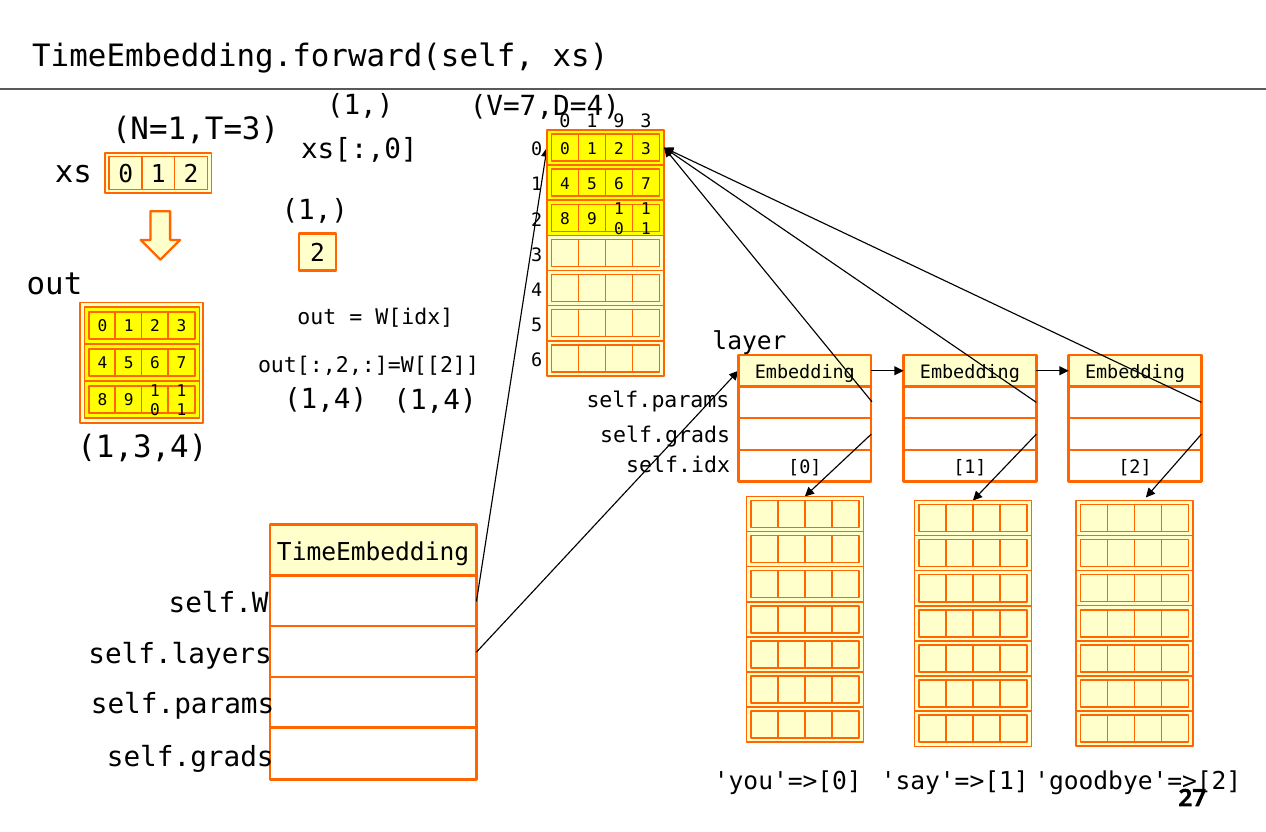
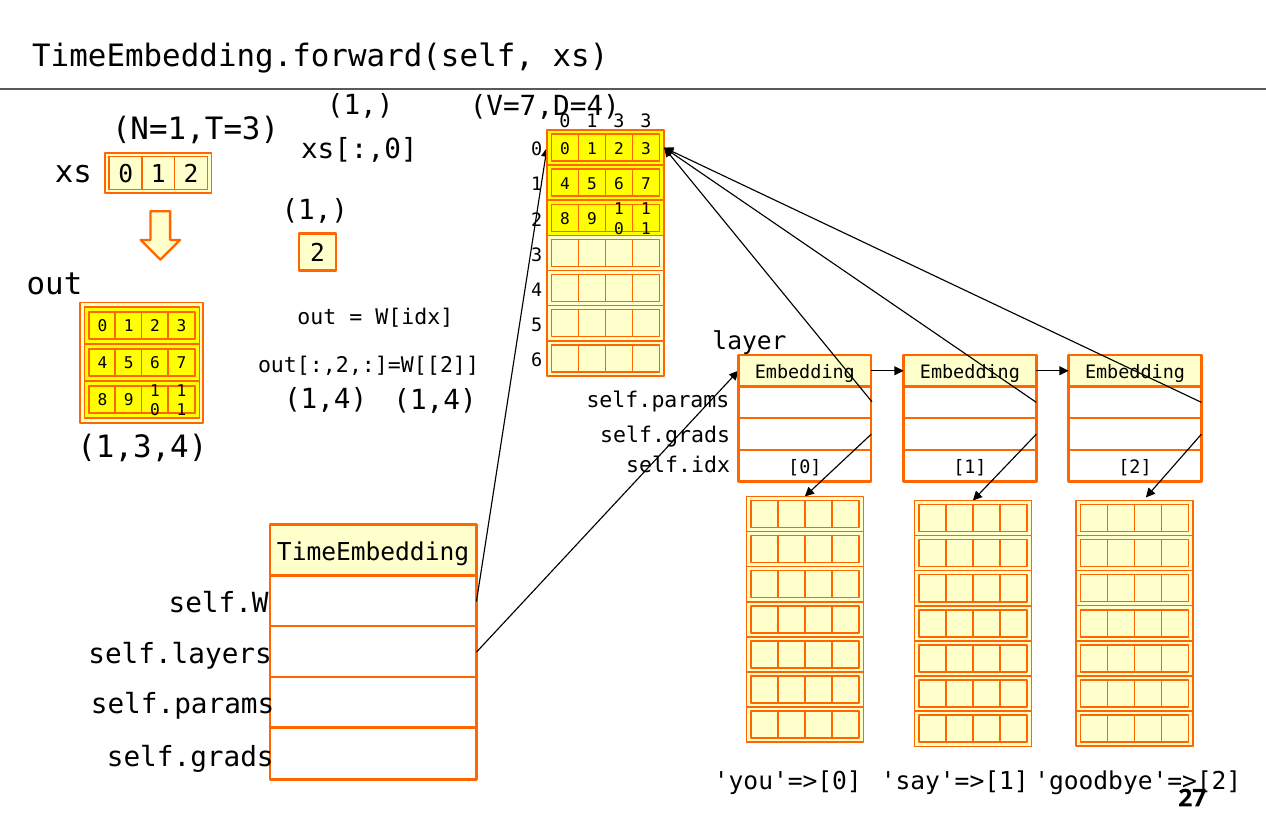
9 at (619, 121): 9 -> 3
